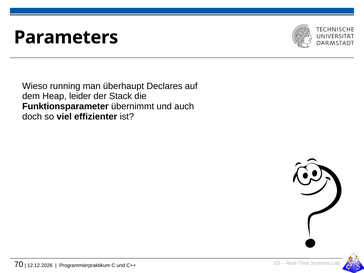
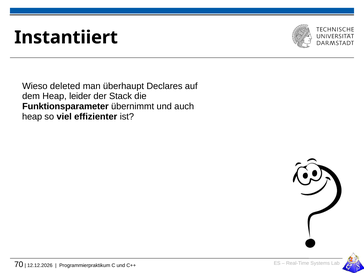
Parameters: Parameters -> Instantiiert
running: running -> deleted
doch at (32, 117): doch -> heap
